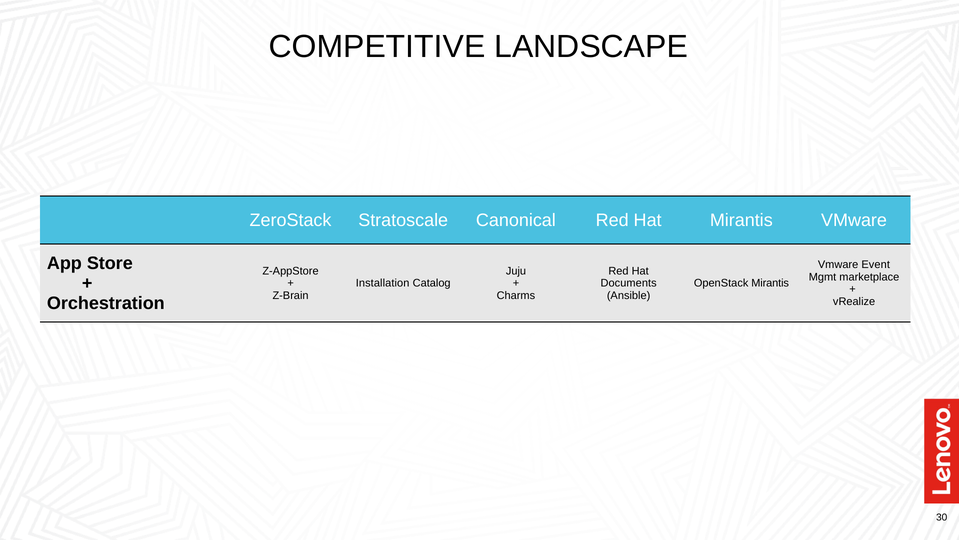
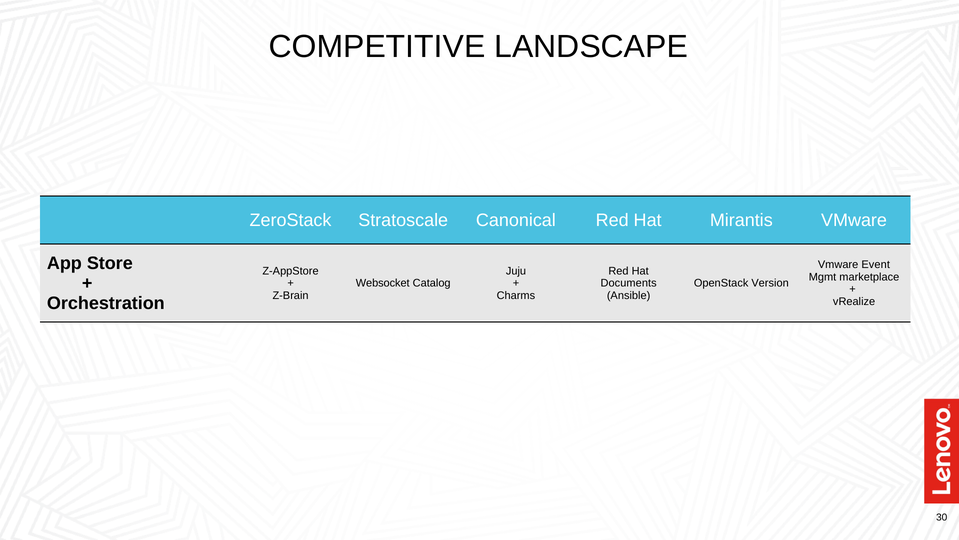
Installation: Installation -> Websocket
OpenStack Mirantis: Mirantis -> Version
